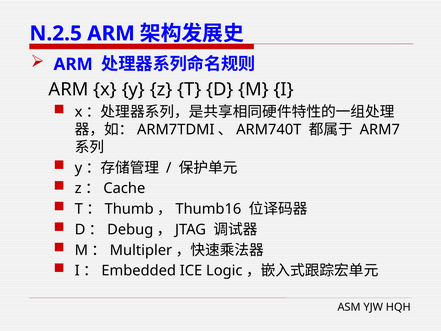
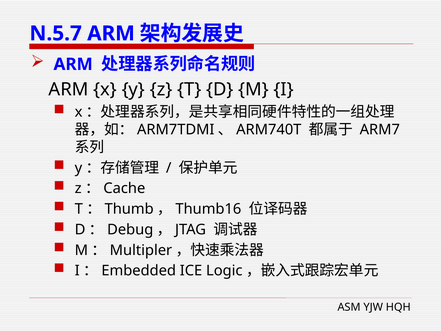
N.2.5: N.2.5 -> N.5.7
